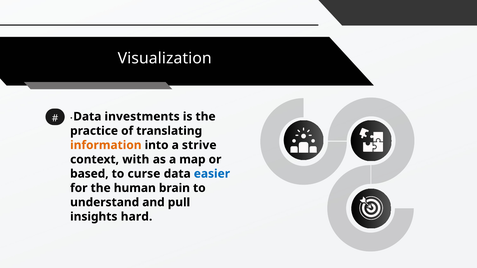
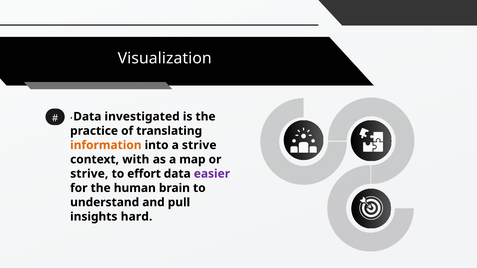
investments: investments -> investigated
based at (89, 174): based -> strive
curse: curse -> effort
easier colour: blue -> purple
